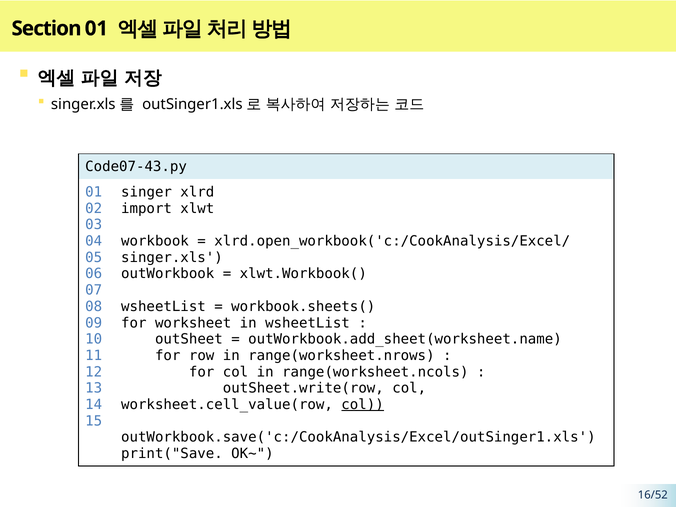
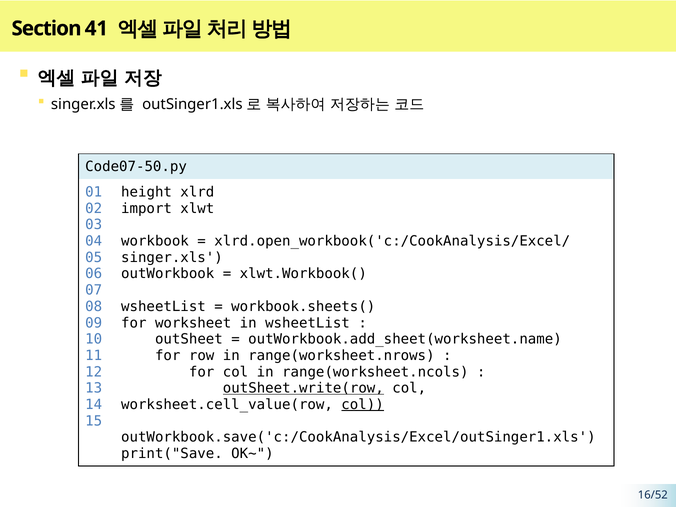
Section 01: 01 -> 41
Code07-43.py: Code07-43.py -> Code07-50.py
singer: singer -> height
outSheet.write(row underline: none -> present
